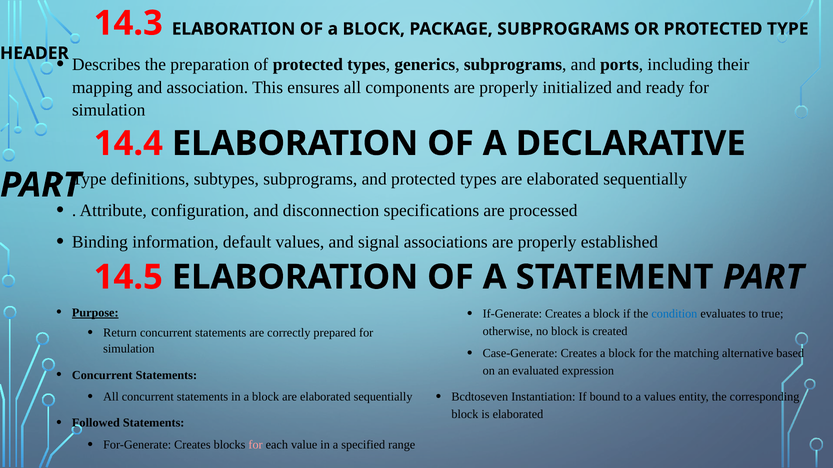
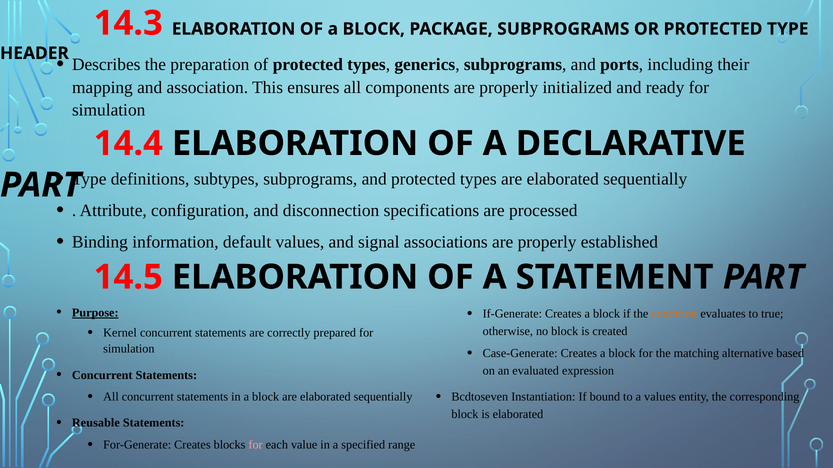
condition colour: blue -> orange
Return: Return -> Kernel
Followed: Followed -> Reusable
